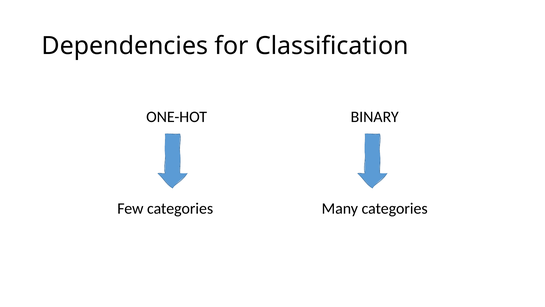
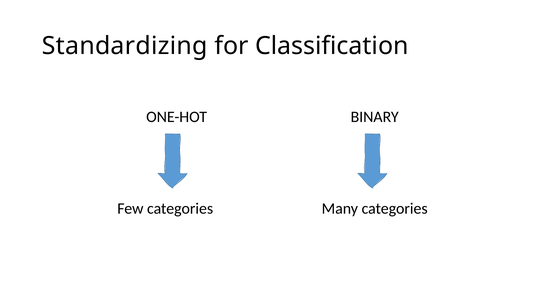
Dependencies: Dependencies -> Standardizing
